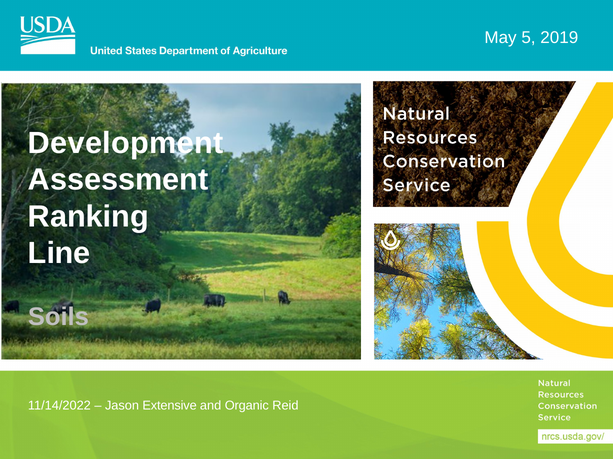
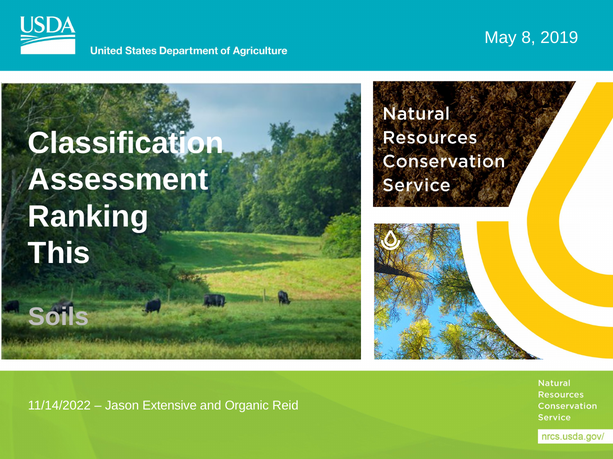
5: 5 -> 8
Development: Development -> Classification
Line: Line -> This
